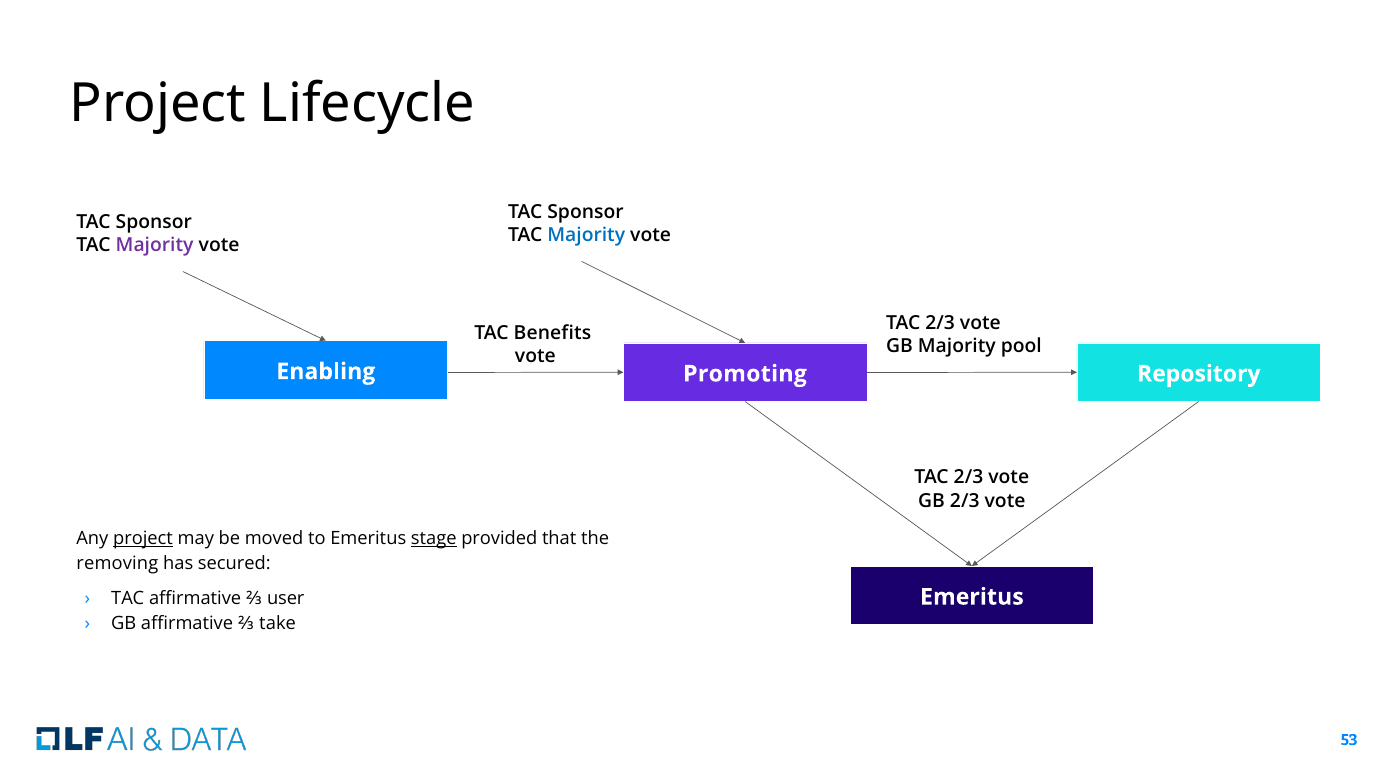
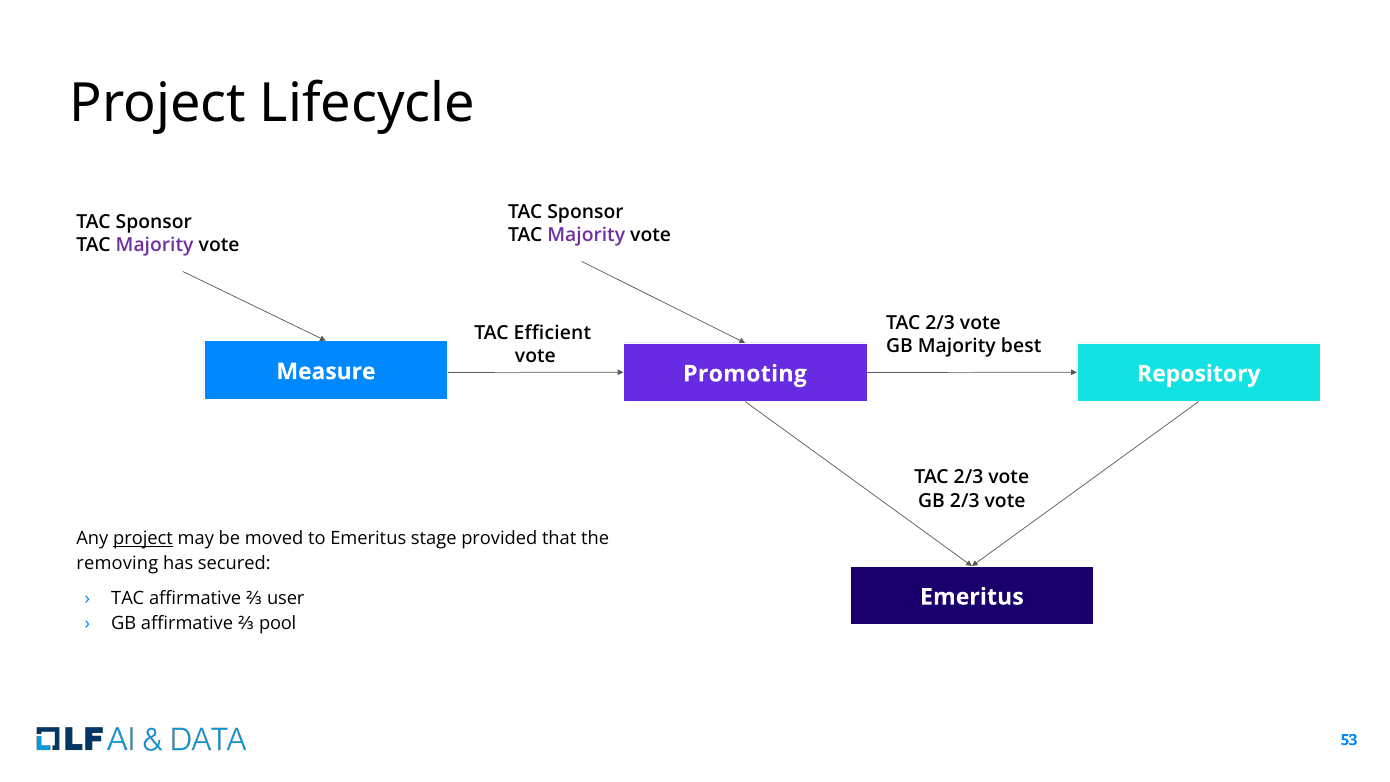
Majority at (586, 235) colour: blue -> purple
Benefits: Benefits -> Efficient
pool: pool -> best
Enabling: Enabling -> Measure
stage underline: present -> none
take: take -> pool
